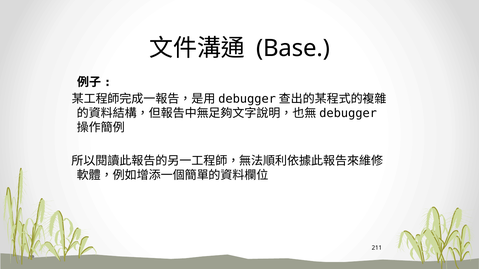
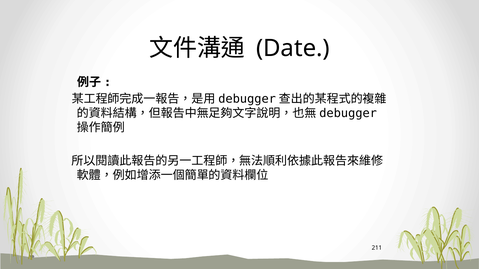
Base: Base -> Date
